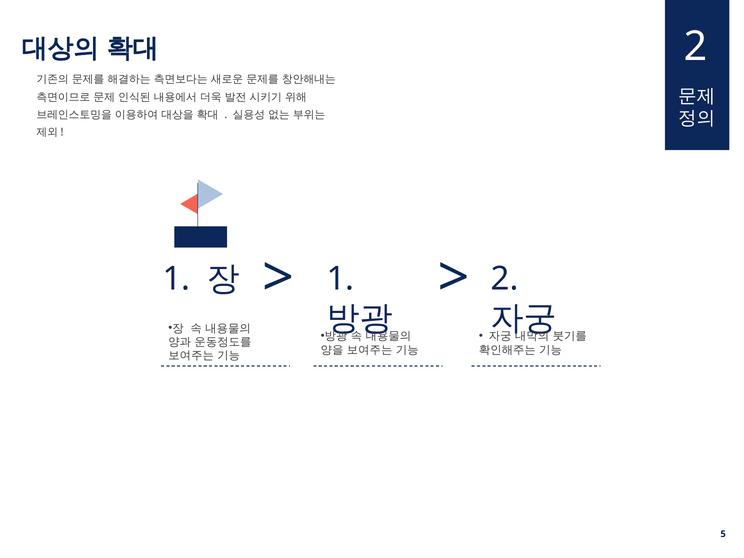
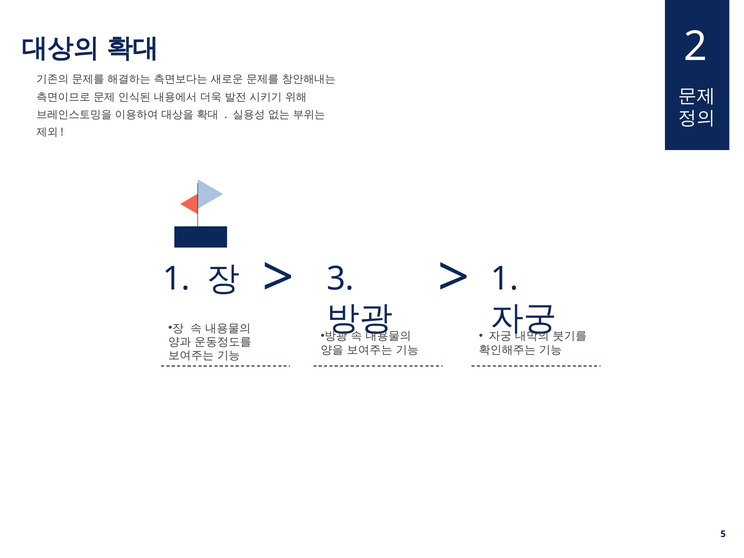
2 at (505, 279): 2 -> 1
1 at (340, 279): 1 -> 3
